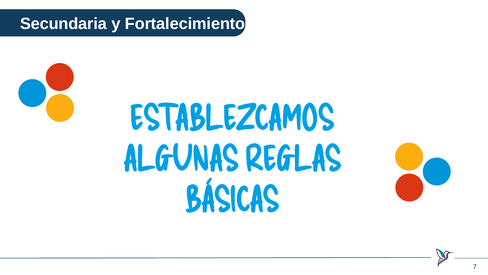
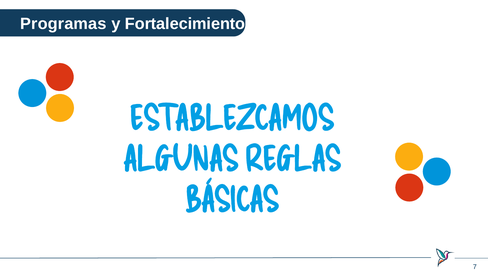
Secundaria: Secundaria -> Programas
